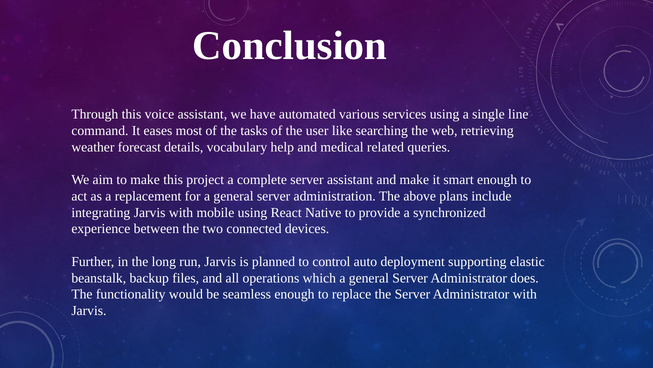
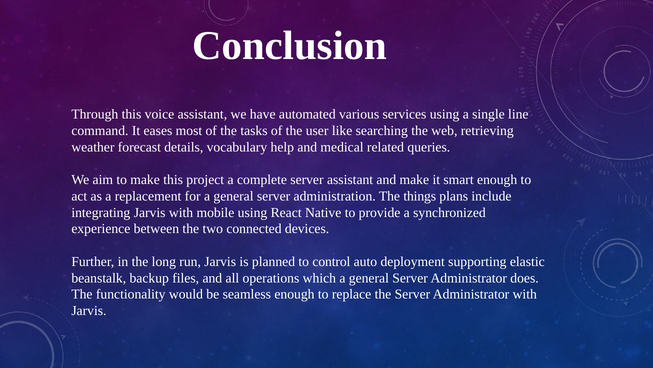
above: above -> things
